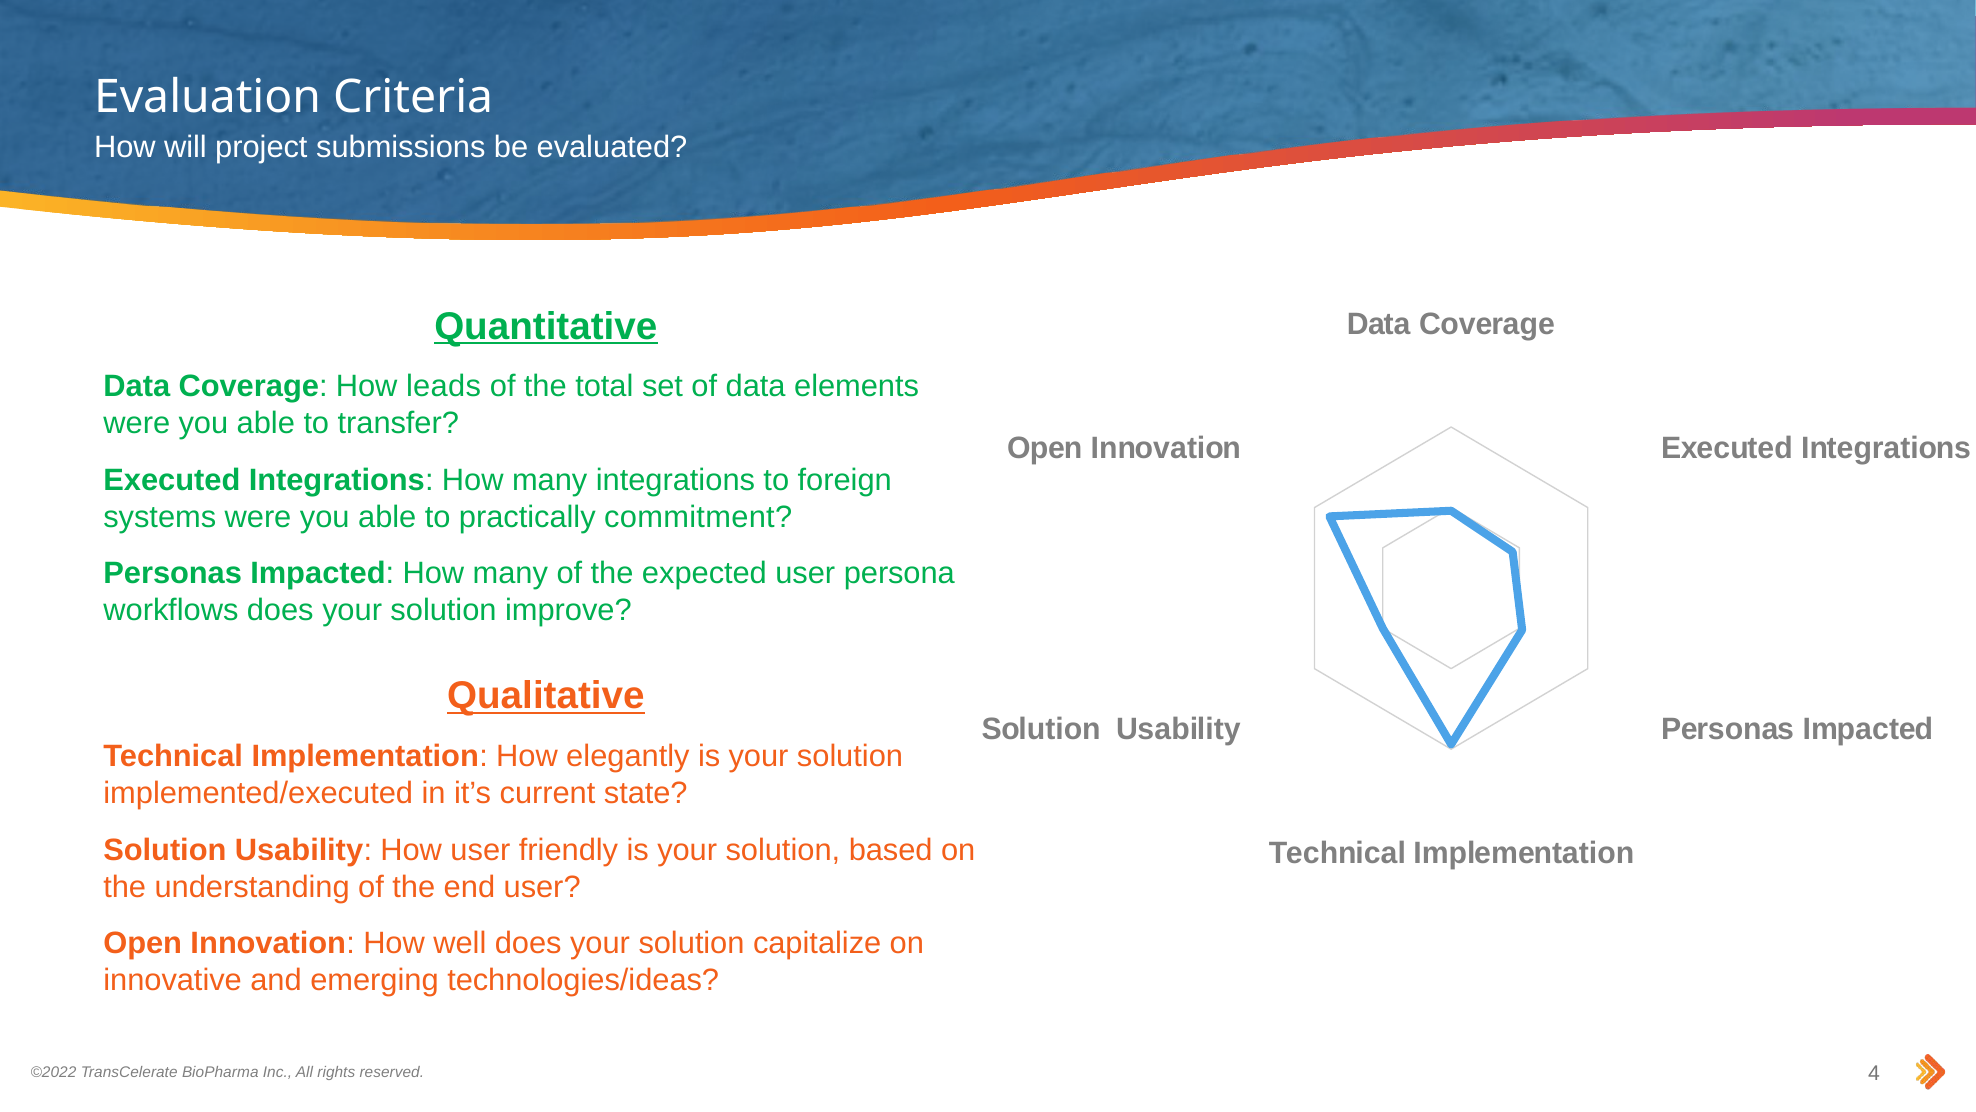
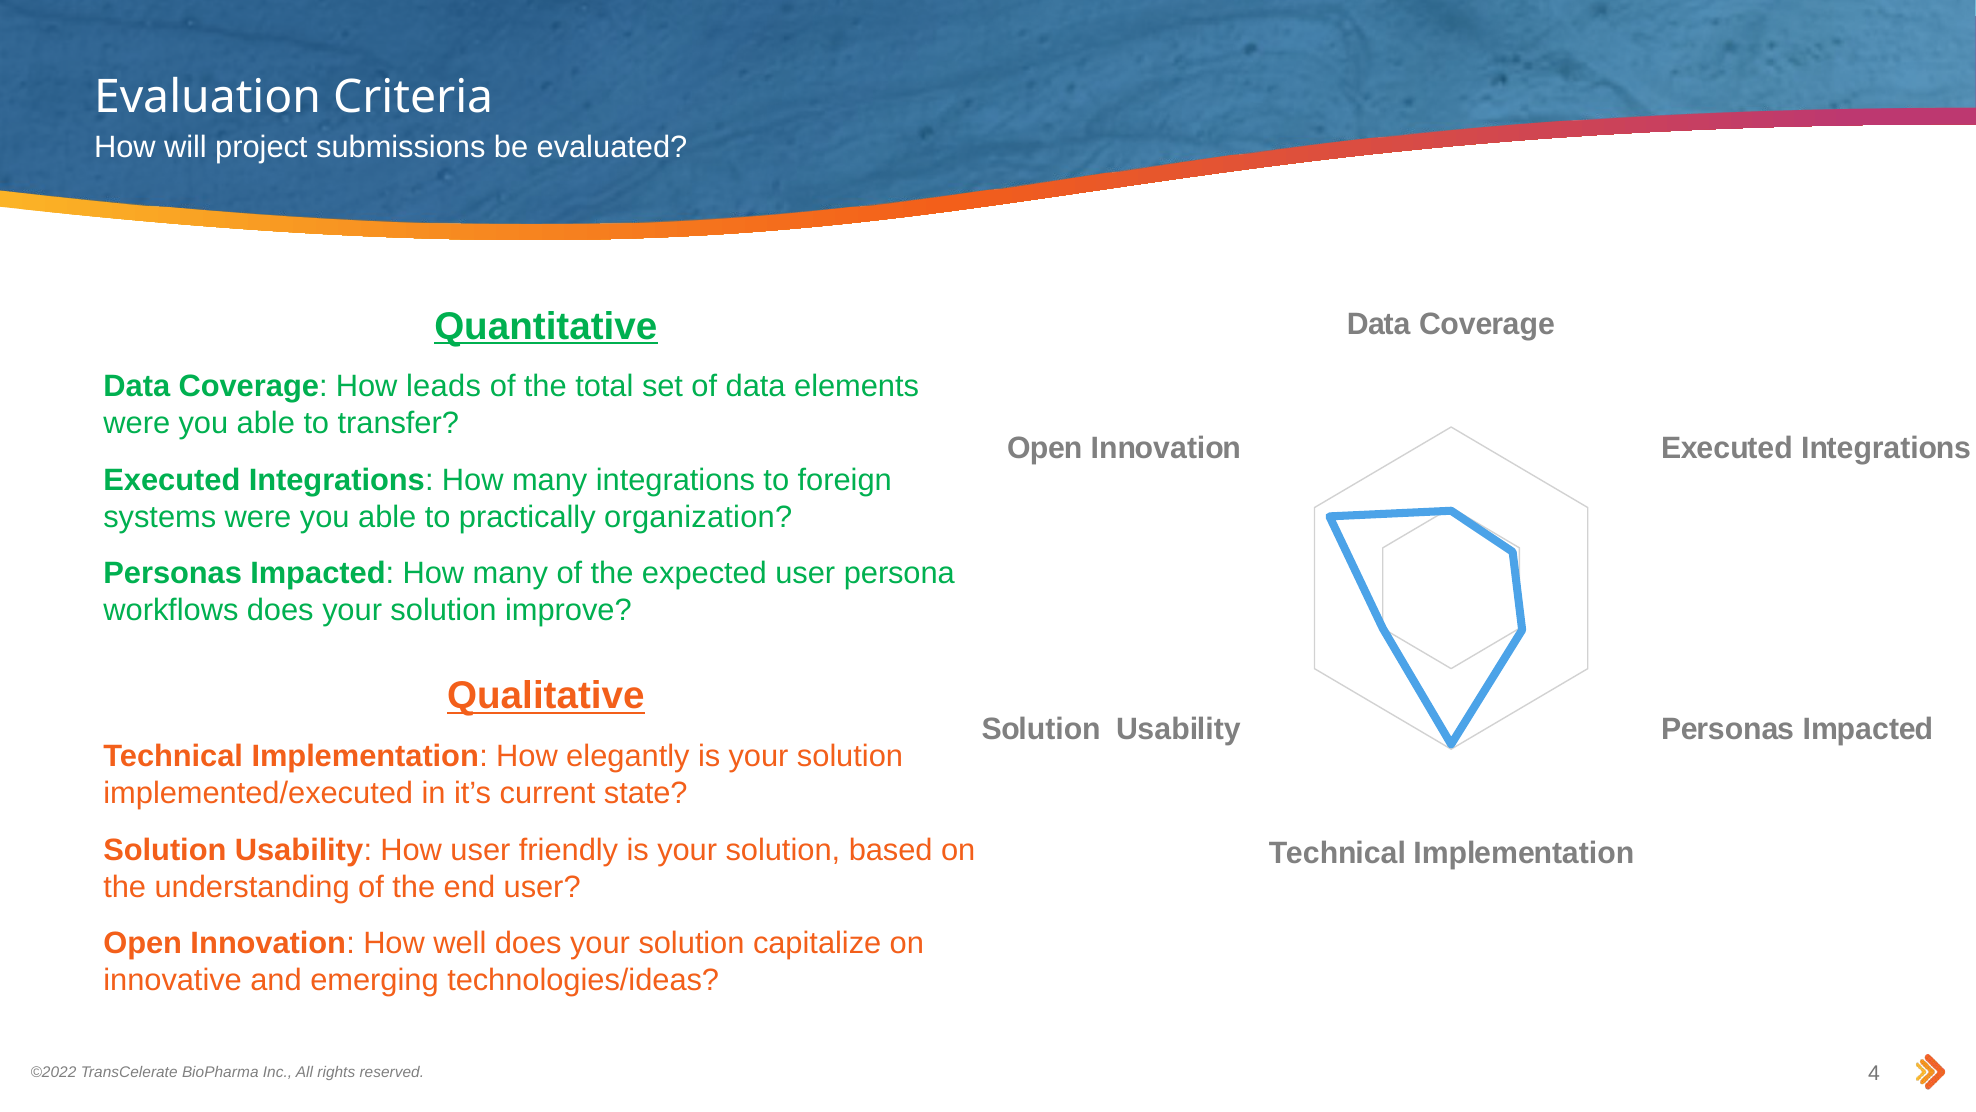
commitment: commitment -> organization
